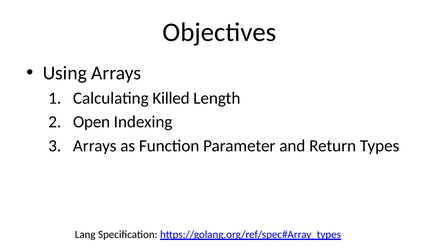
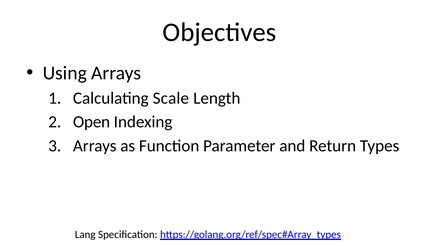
Killed: Killed -> Scale
